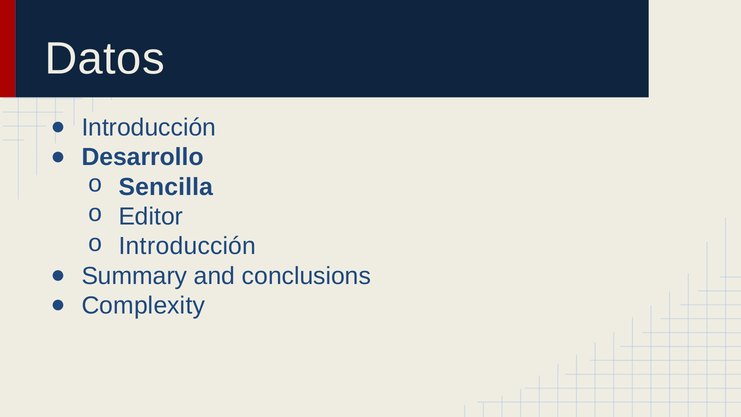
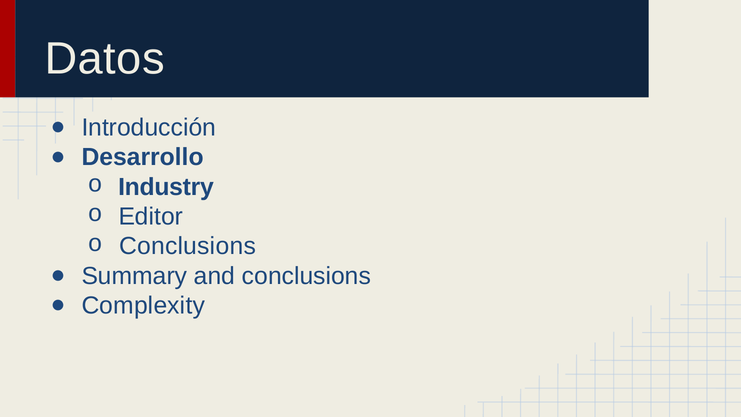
Sencilla: Sencilla -> Industry
Introducción at (188, 246): Introducción -> Conclusions
